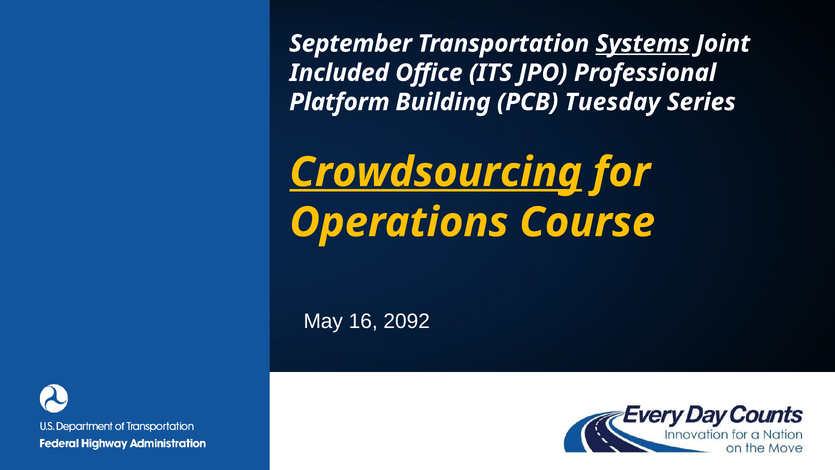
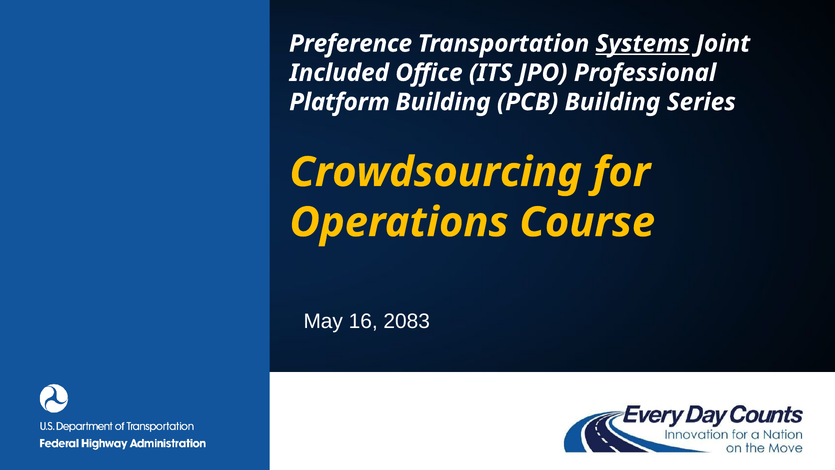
September: September -> Preference
PCB Tuesday: Tuesday -> Building
Crowdsourcing underline: present -> none
2092: 2092 -> 2083
